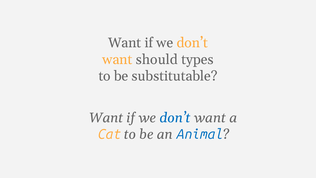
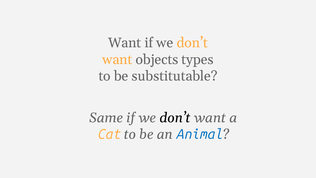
should: should -> objects
Want at (106, 118): Want -> Same
don’t at (175, 118) colour: blue -> black
